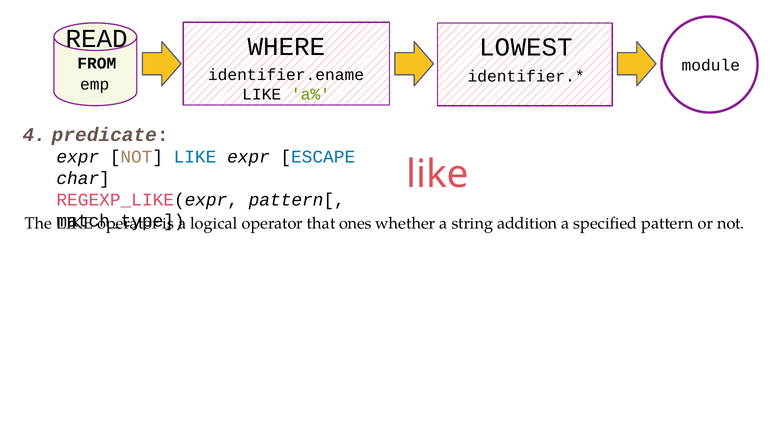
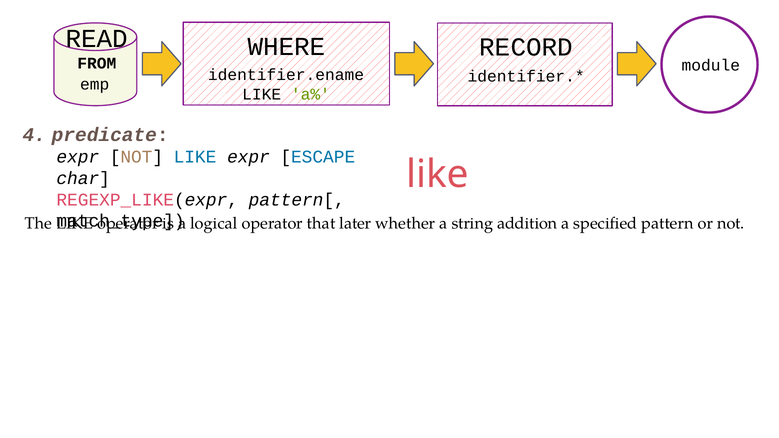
LOWEST: LOWEST -> RECORD
ones: ones -> later
